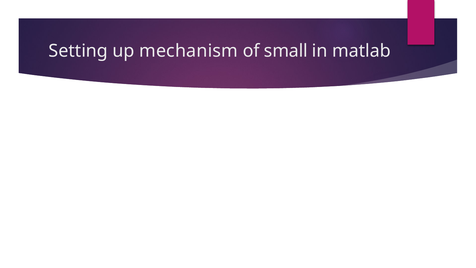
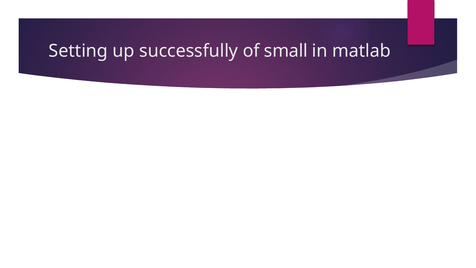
mechanism: mechanism -> successfully
